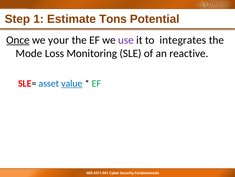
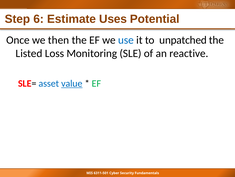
1: 1 -> 6
Tons: Tons -> Uses
Once underline: present -> none
your: your -> then
use colour: purple -> blue
integrates: integrates -> unpatched
Mode: Mode -> Listed
